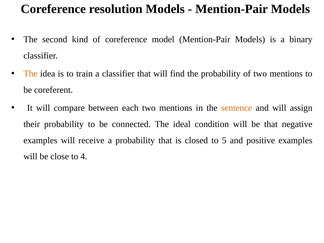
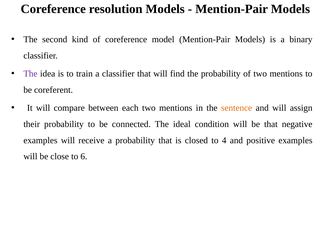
The at (30, 74) colour: orange -> purple
5: 5 -> 4
4: 4 -> 6
